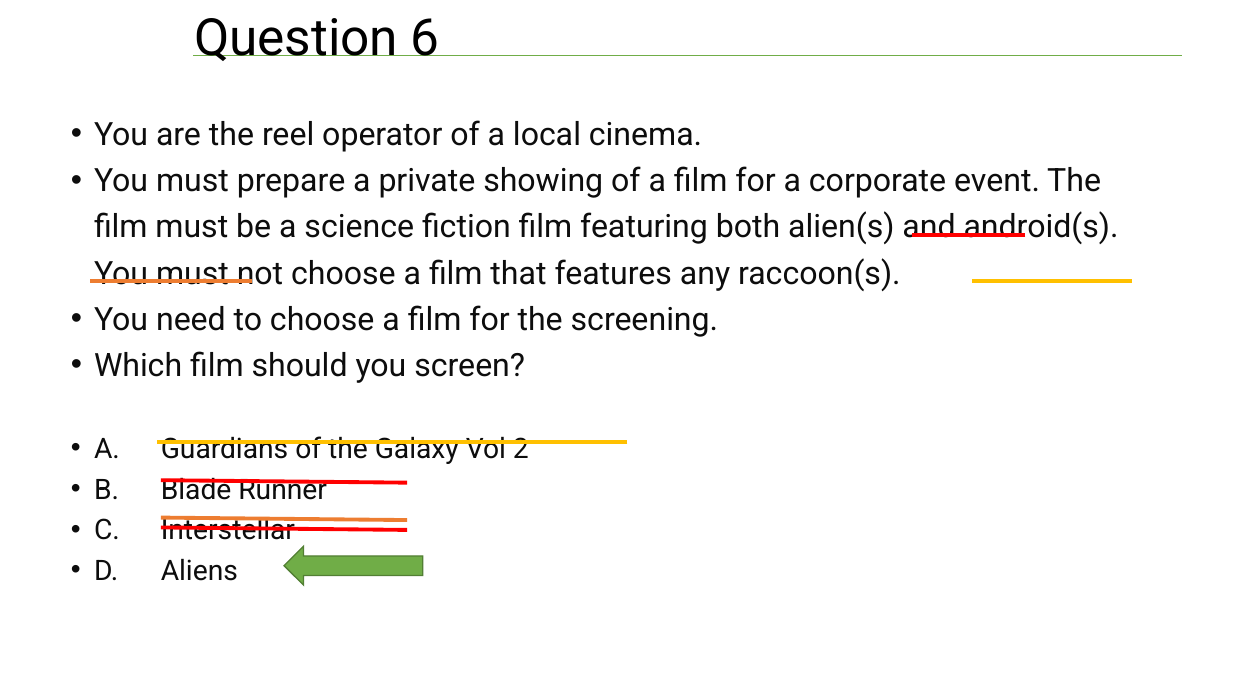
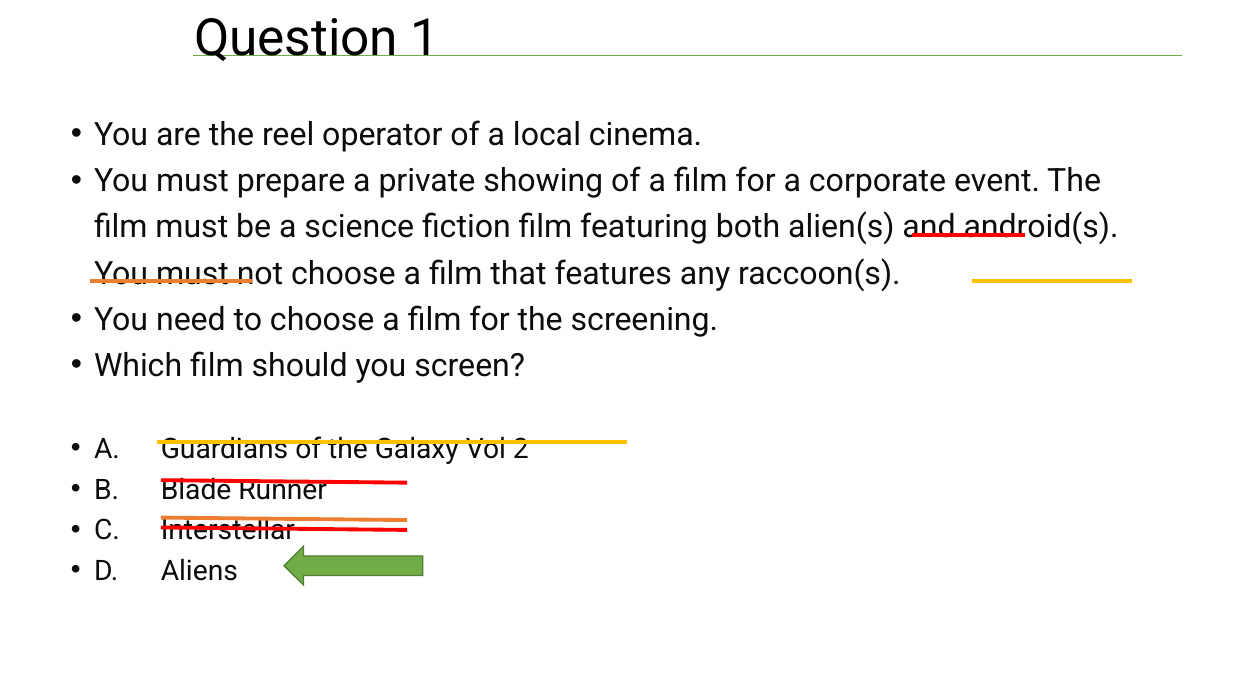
6: 6 -> 1
